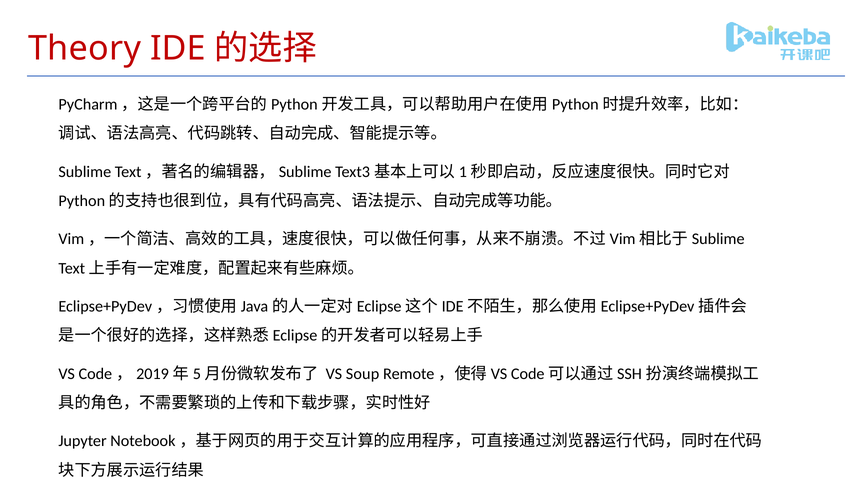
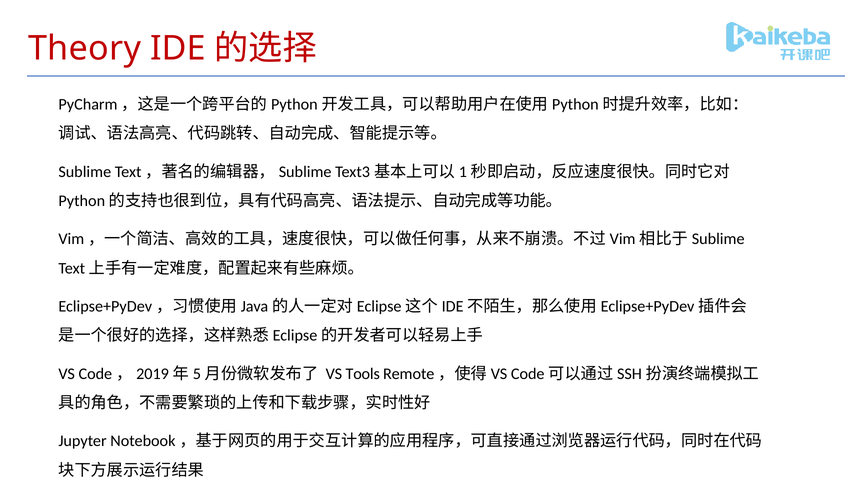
Soup: Soup -> Tools
